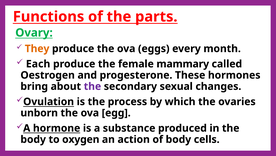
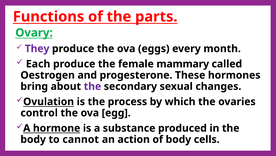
They colour: orange -> purple
unborn: unborn -> control
oxygen: oxygen -> cannot
